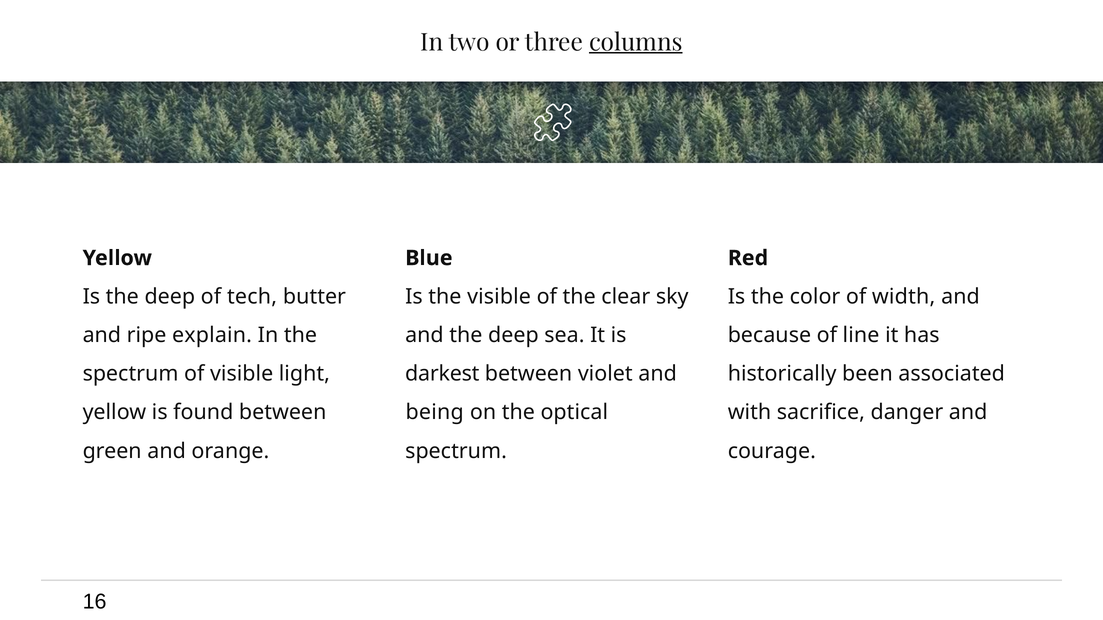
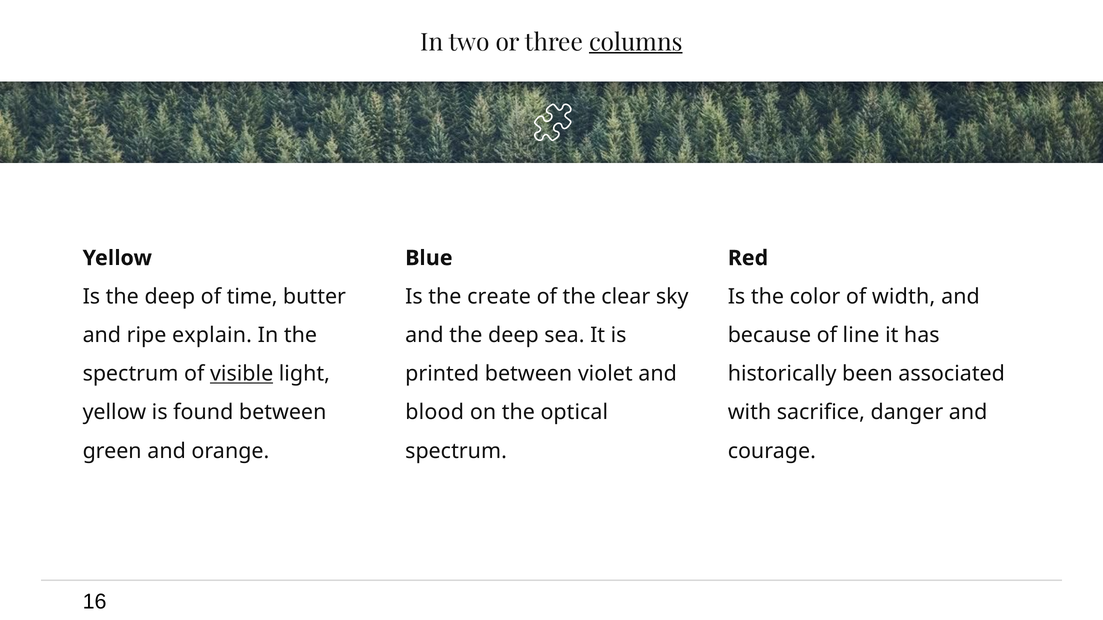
tech: tech -> time
the visible: visible -> create
visible at (242, 374) underline: none -> present
darkest: darkest -> printed
being: being -> blood
